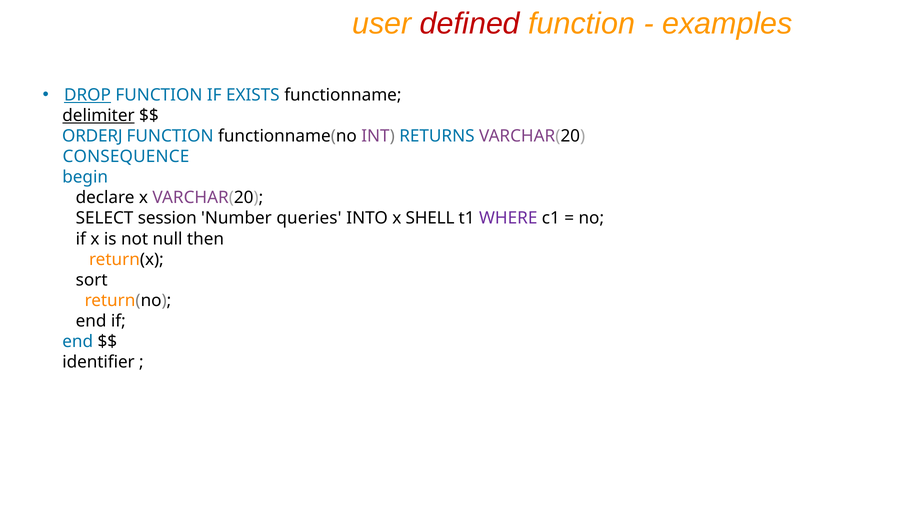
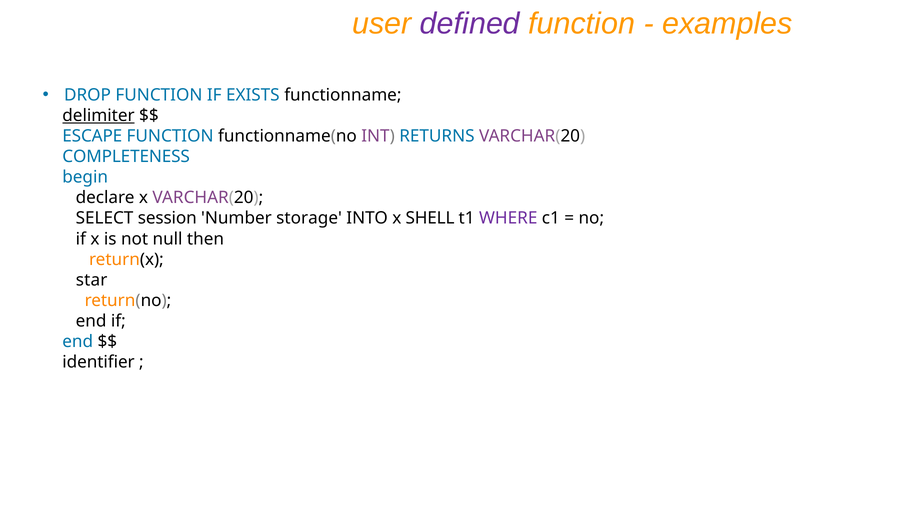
defined colour: red -> purple
DROP underline: present -> none
ORDERJ: ORDERJ -> ESCAPE
CONSEQUENCE: CONSEQUENCE -> COMPLETENESS
queries: queries -> storage
sort: sort -> star
